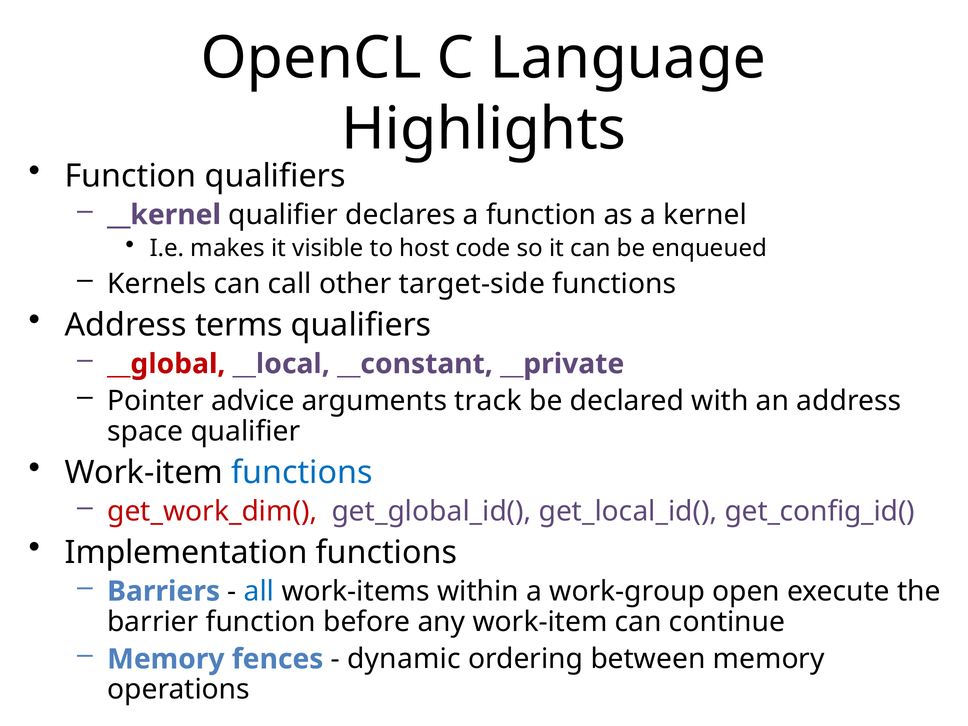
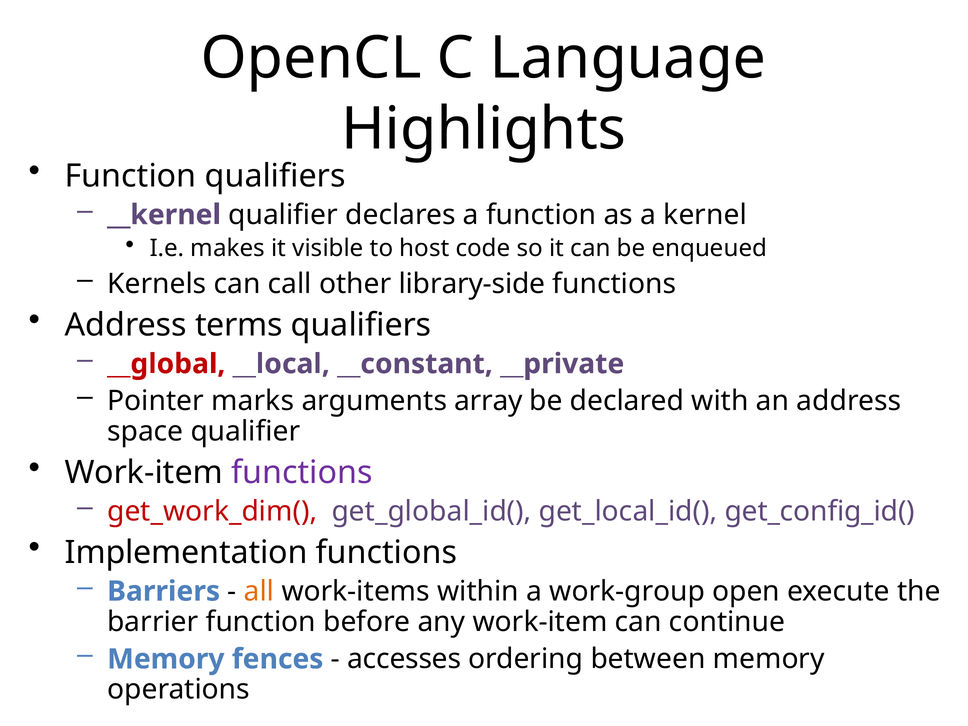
target-side: target-side -> library-side
advice: advice -> marks
track: track -> array
functions at (302, 473) colour: blue -> purple
all colour: blue -> orange
dynamic: dynamic -> accesses
